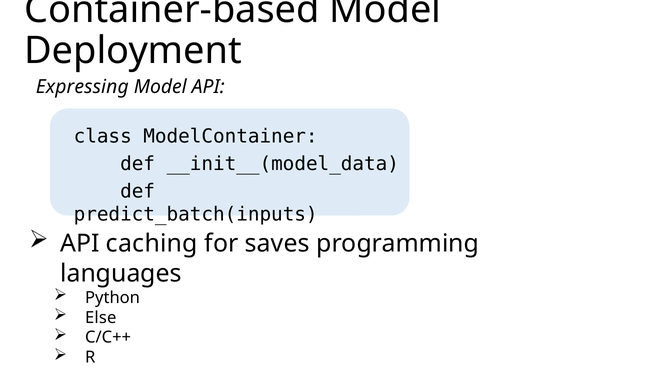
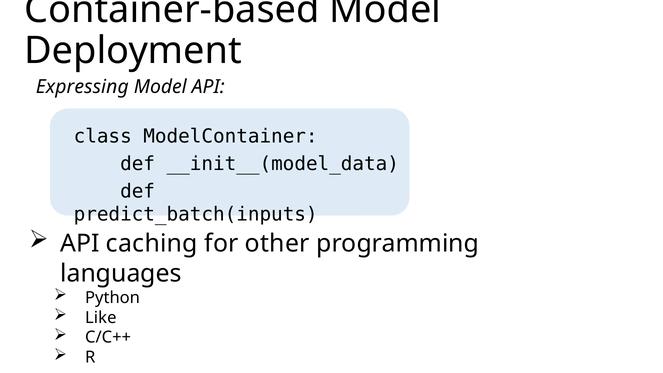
saves: saves -> other
Else: Else -> Like
